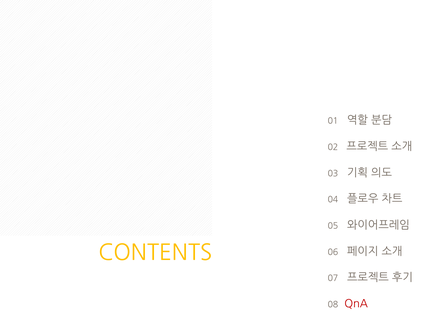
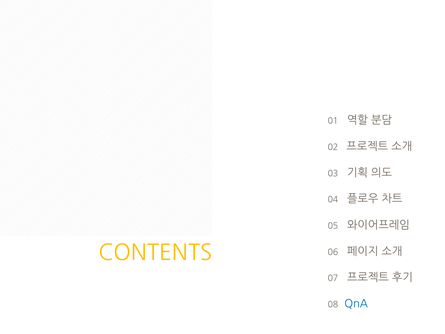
QnA colour: red -> blue
